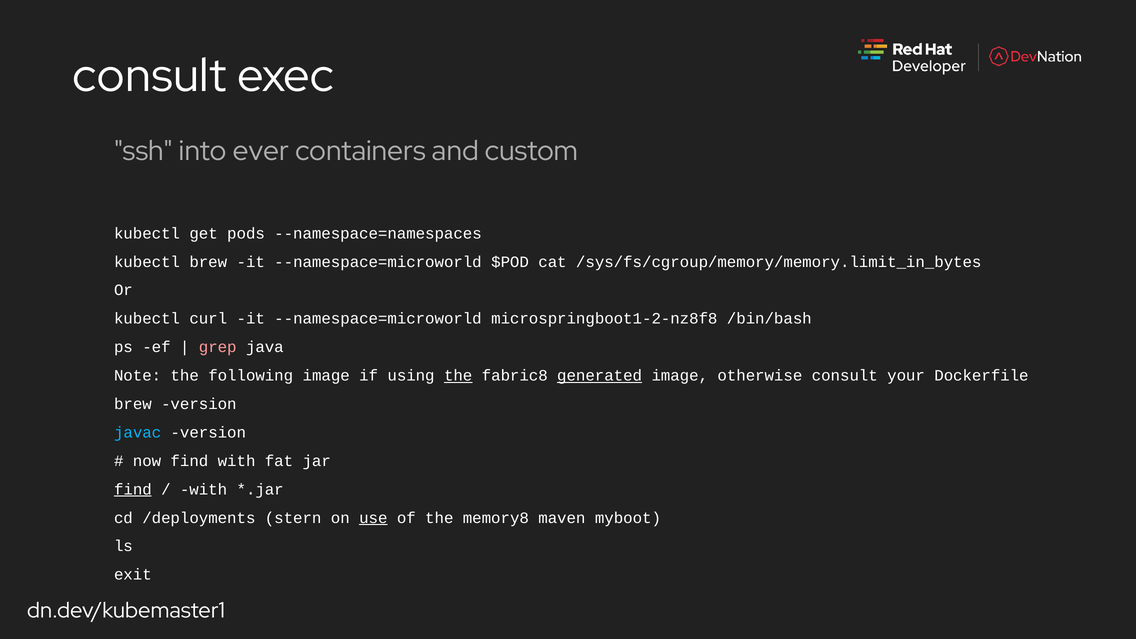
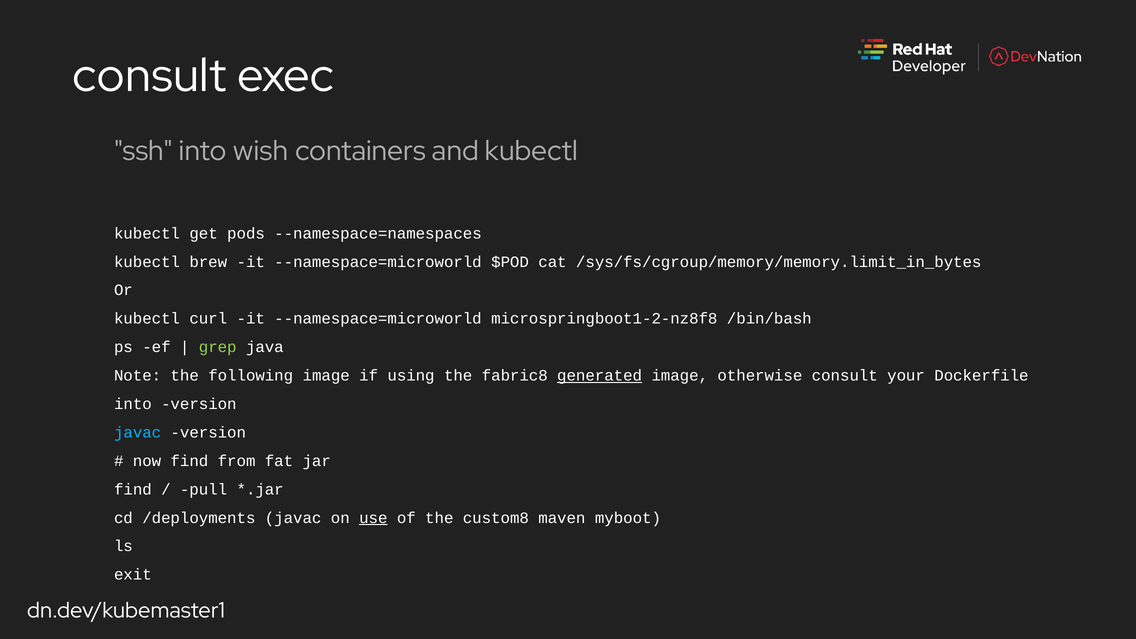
ever: ever -> wish
and custom: custom -> kubectl
grep colour: pink -> light green
the at (458, 376) underline: present -> none
brew at (133, 404): brew -> into
find with: with -> from
find at (133, 489) underline: present -> none
with at (204, 489): with -> pull
/deployments stern: stern -> javac
memory8: memory8 -> custom8
